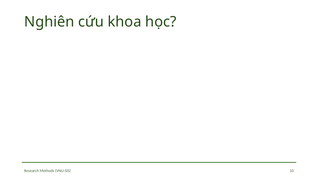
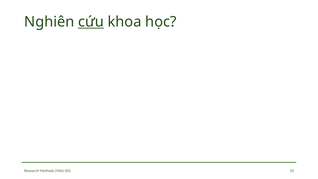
cứu underline: none -> present
